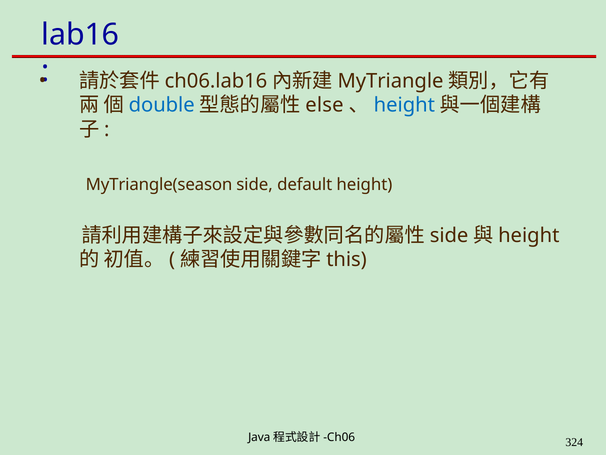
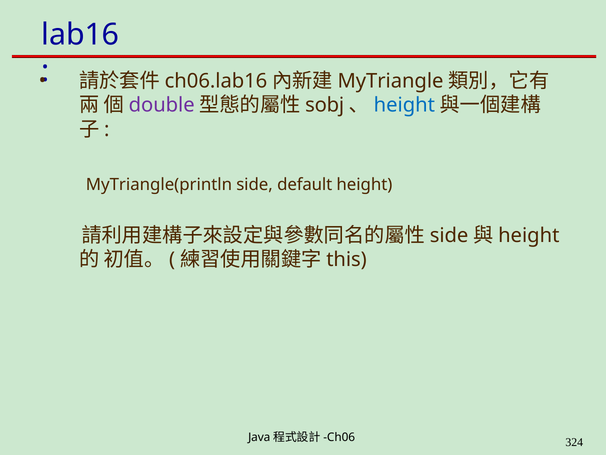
double colour: blue -> purple
else: else -> sobj
MyTriangle(season: MyTriangle(season -> MyTriangle(println
